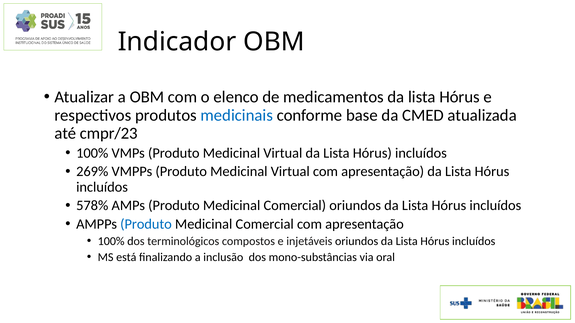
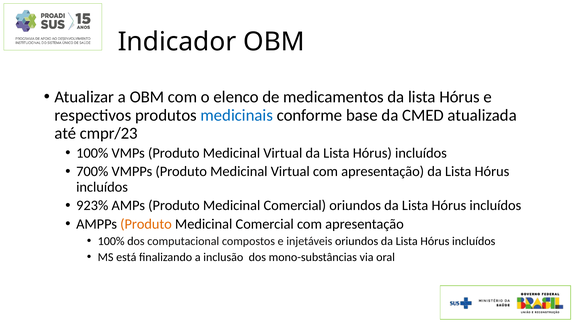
269%: 269% -> 700%
578%: 578% -> 923%
Produto at (146, 224) colour: blue -> orange
terminológicos: terminológicos -> computacional
